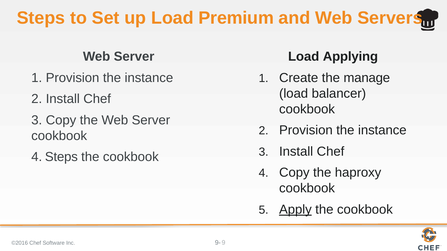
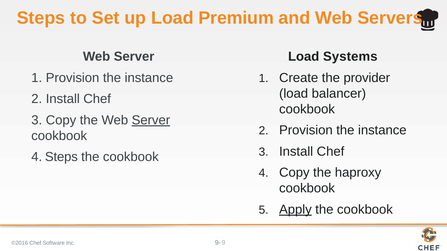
Applying: Applying -> Systems
manage: manage -> provider
Server at (151, 120) underline: none -> present
